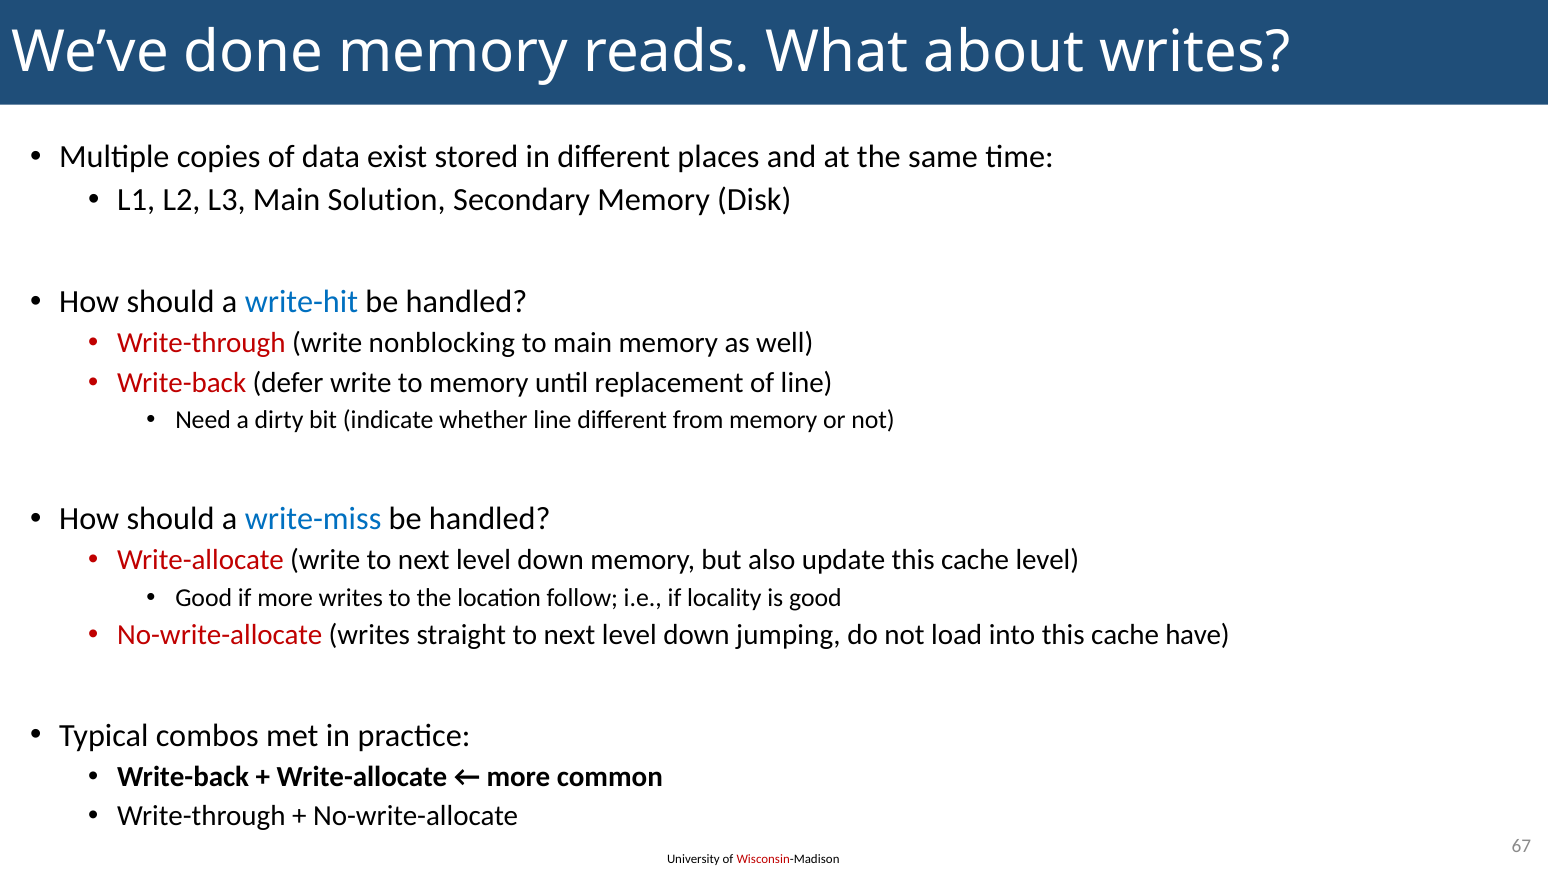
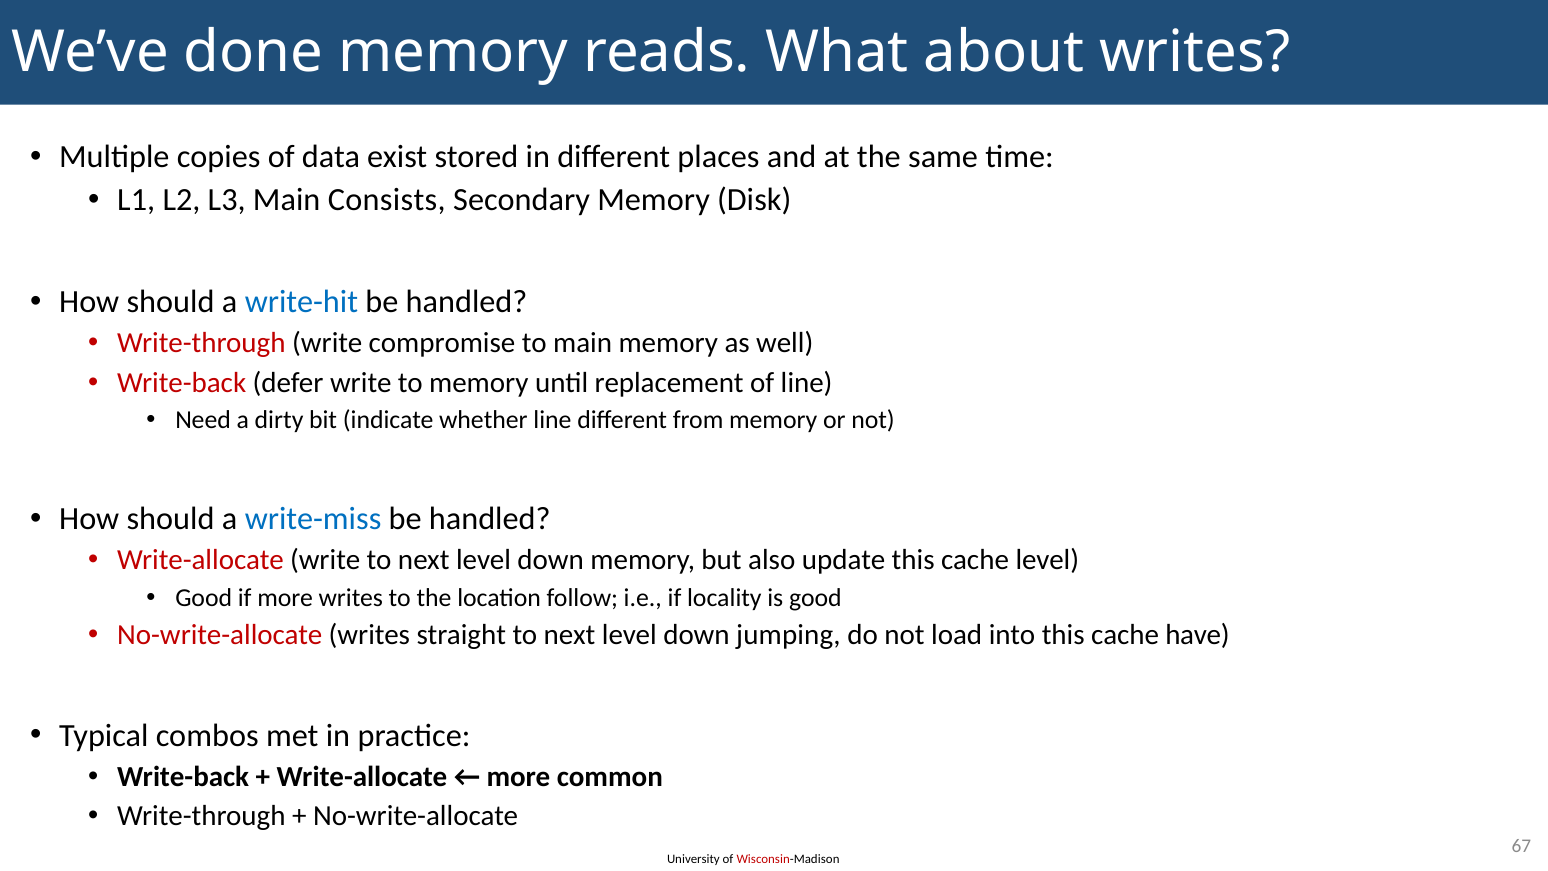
Solution: Solution -> Consists
nonblocking: nonblocking -> compromise
